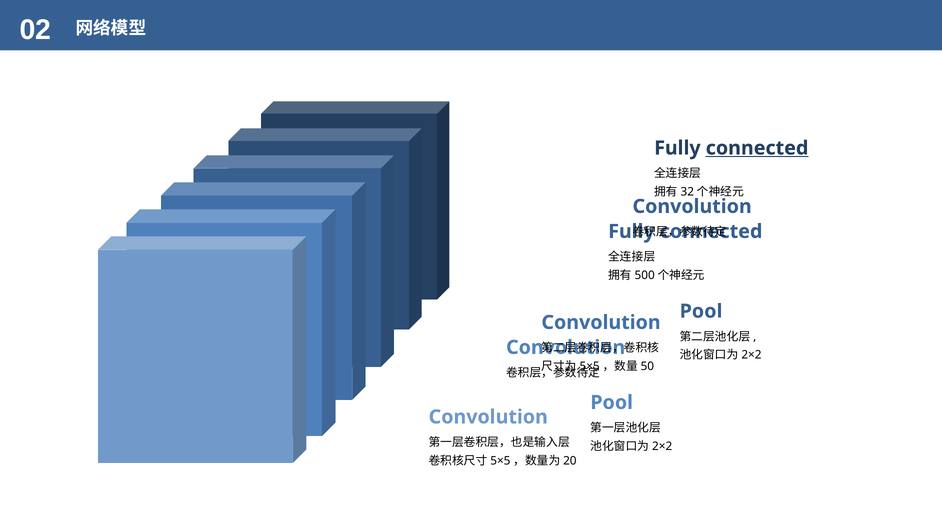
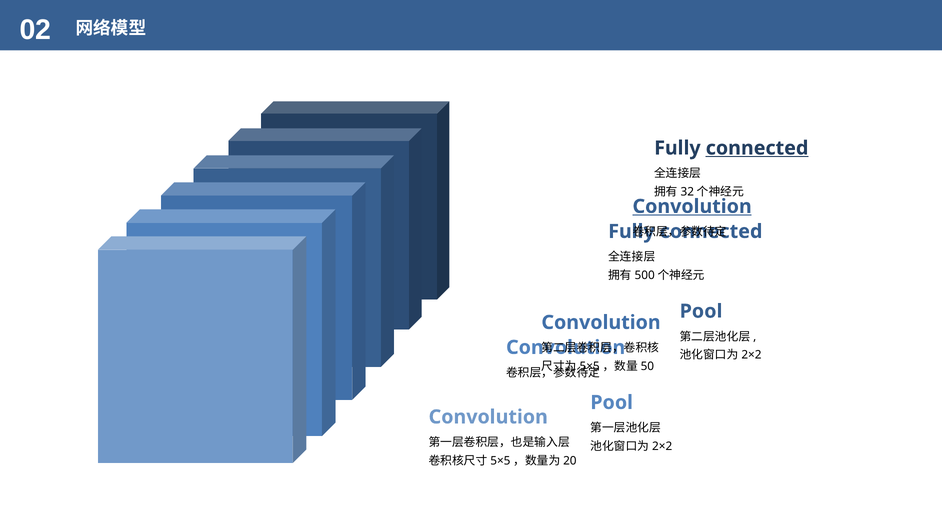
Convolution at (692, 206) underline: none -> present
